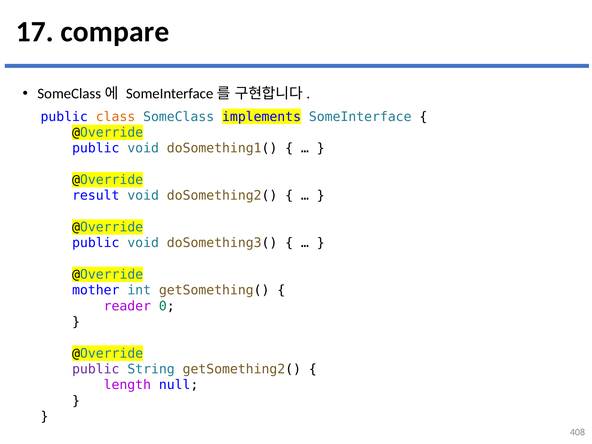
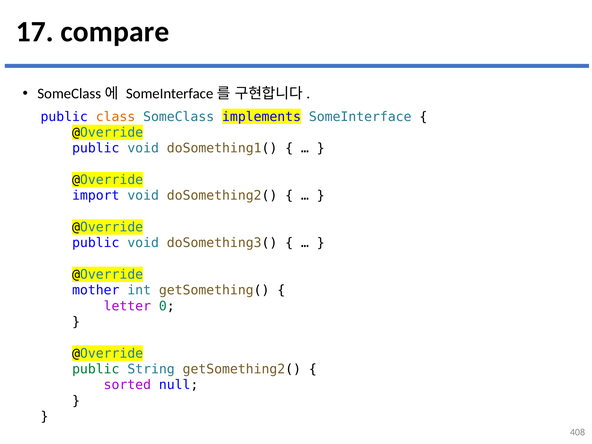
result: result -> import
reader: reader -> letter
public at (96, 369) colour: purple -> green
length: length -> sorted
